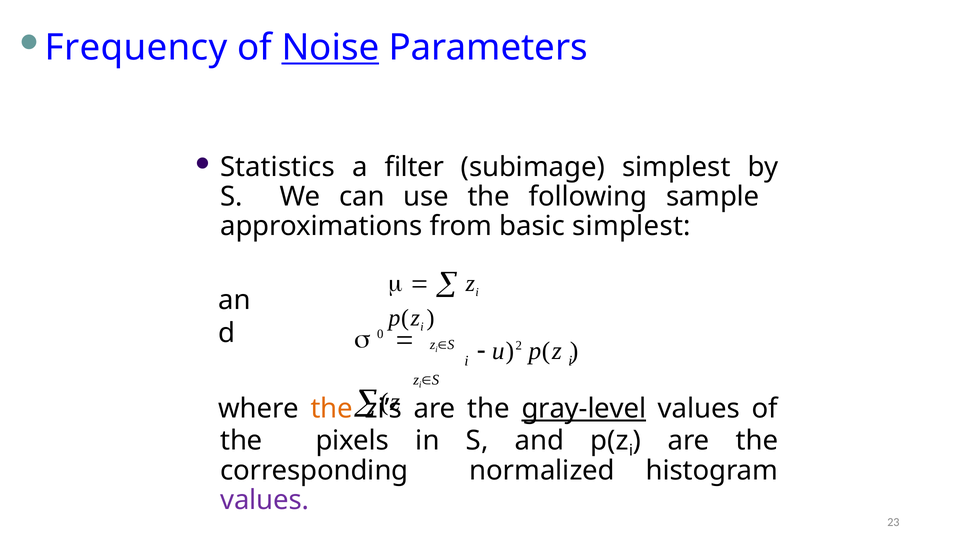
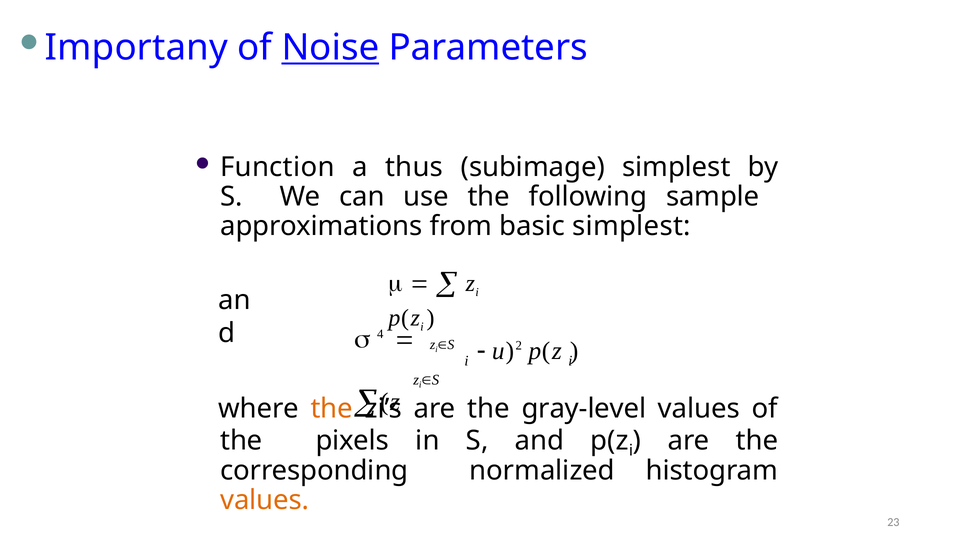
Frequency: Frequency -> Importany
Statistics: Statistics -> Function
filter: filter -> thus
0: 0 -> 4
gray-level underline: present -> none
values at (265, 501) colour: purple -> orange
